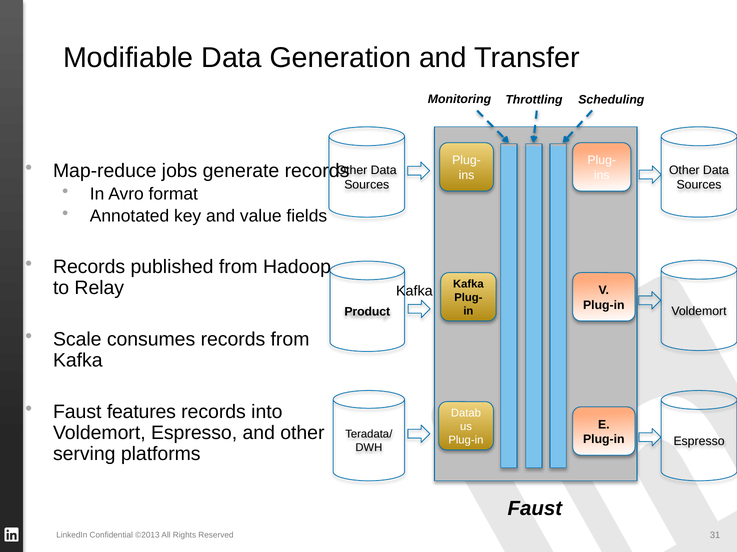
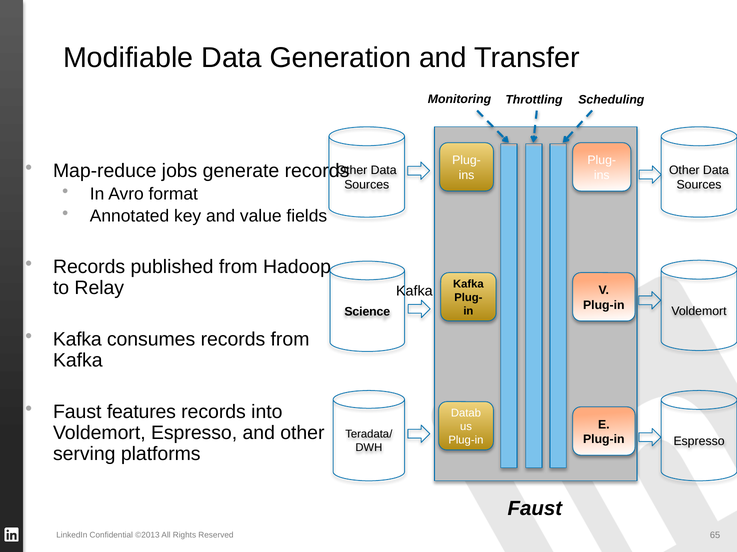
Product: Product -> Science
Scale at (77, 340): Scale -> Kafka
31: 31 -> 65
